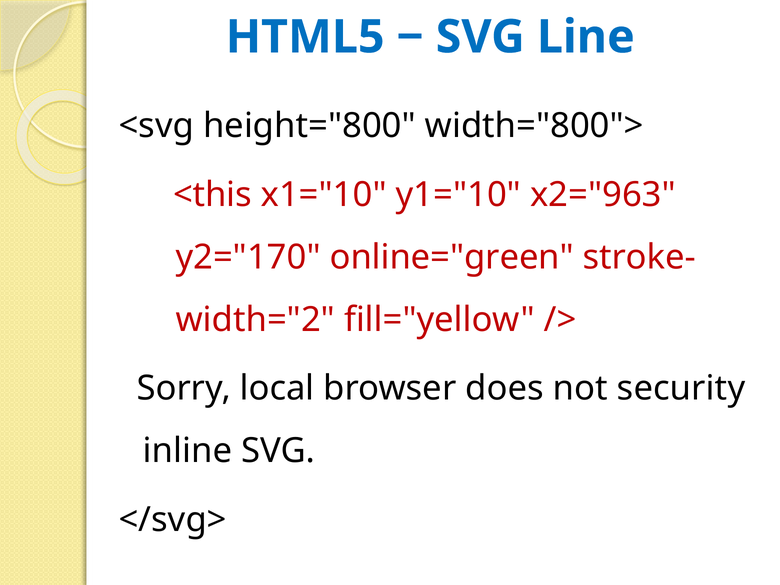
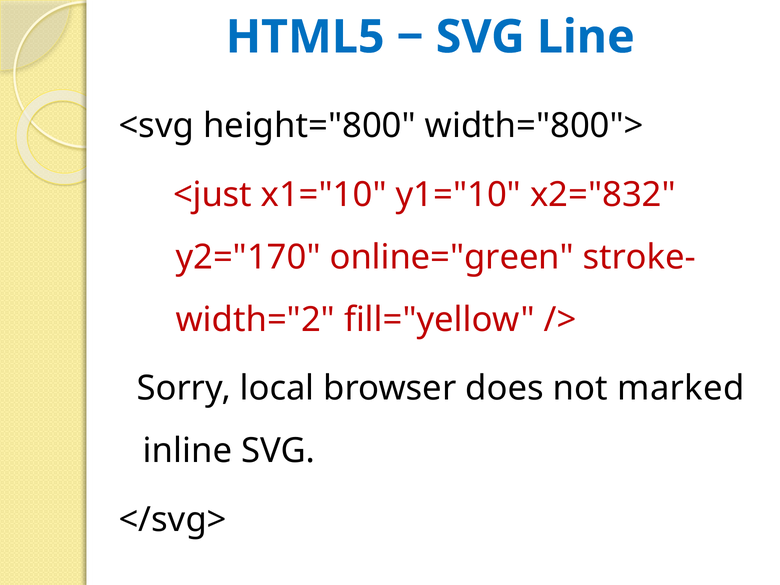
<this: <this -> <just
x2="963: x2="963 -> x2="832
security: security -> marked
